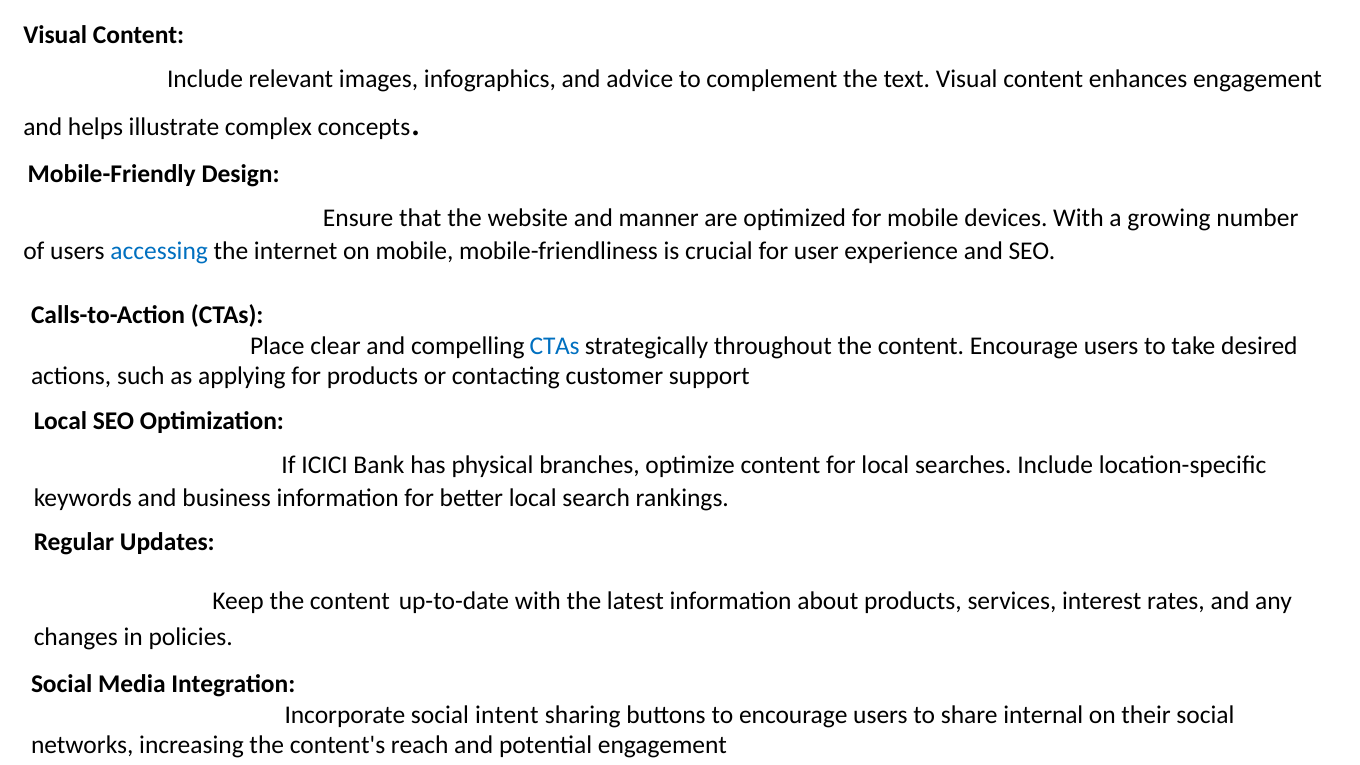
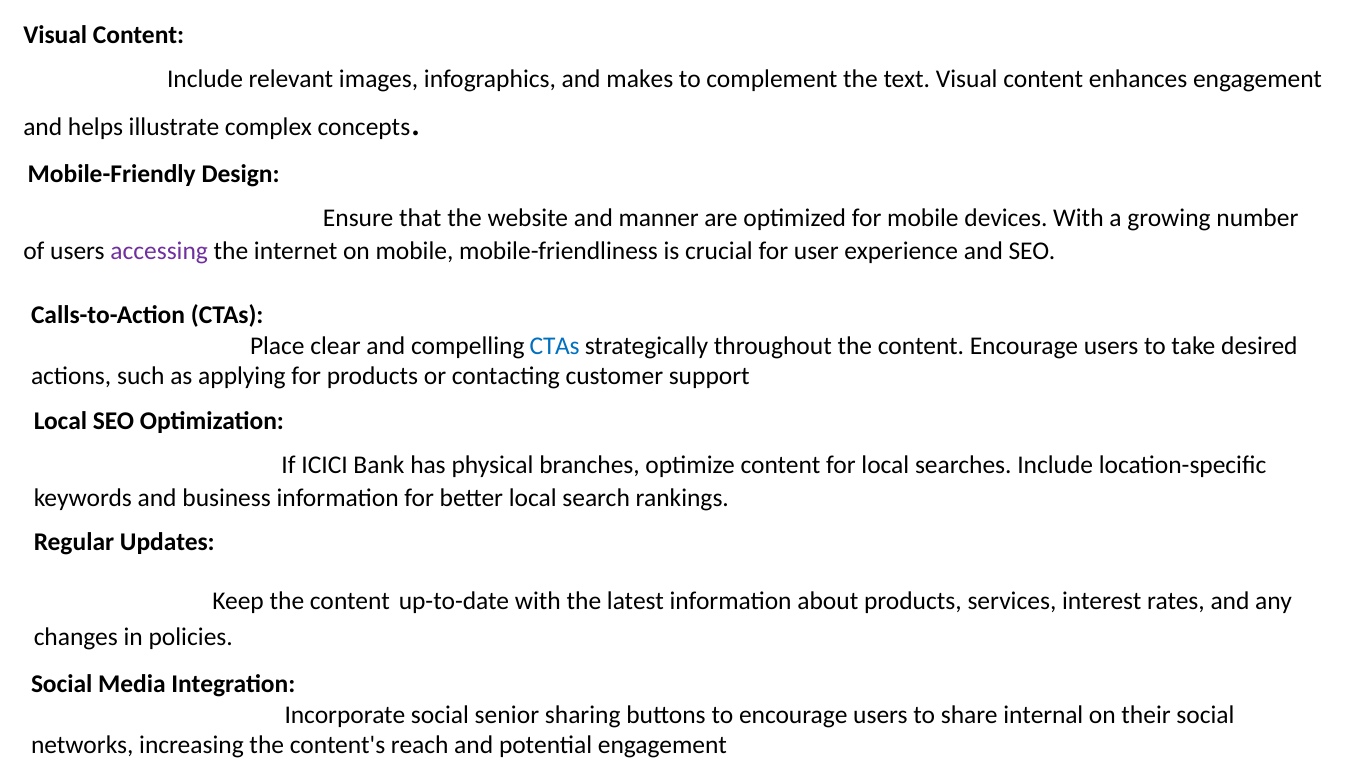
advice: advice -> makes
accessing colour: blue -> purple
intent: intent -> senior
